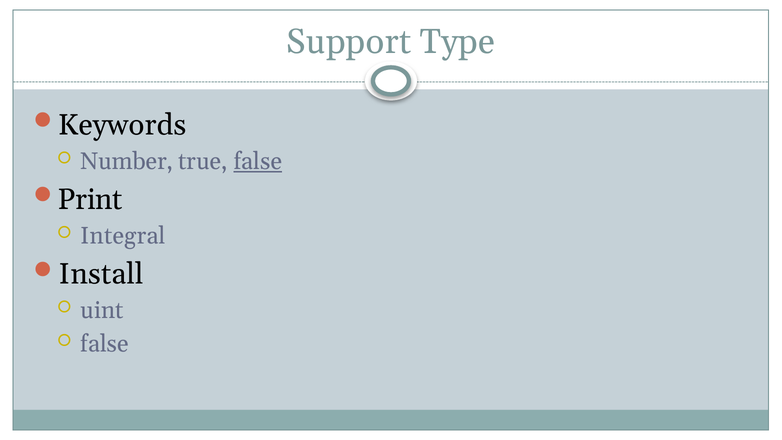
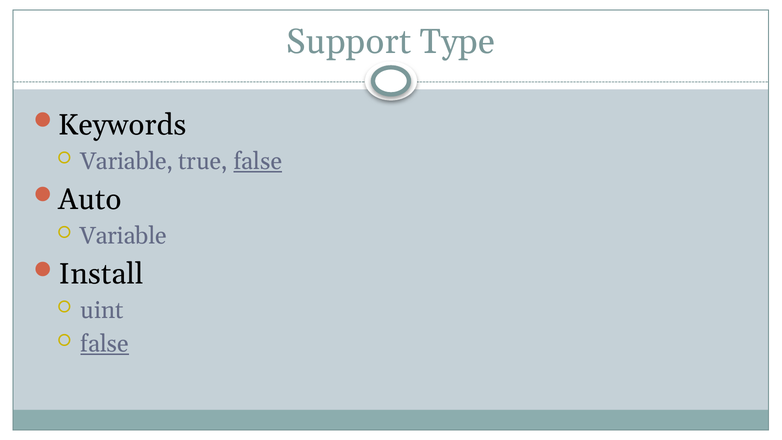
Number at (127, 161): Number -> Variable
Print: Print -> Auto
Integral at (123, 236): Integral -> Variable
false at (105, 344) underline: none -> present
